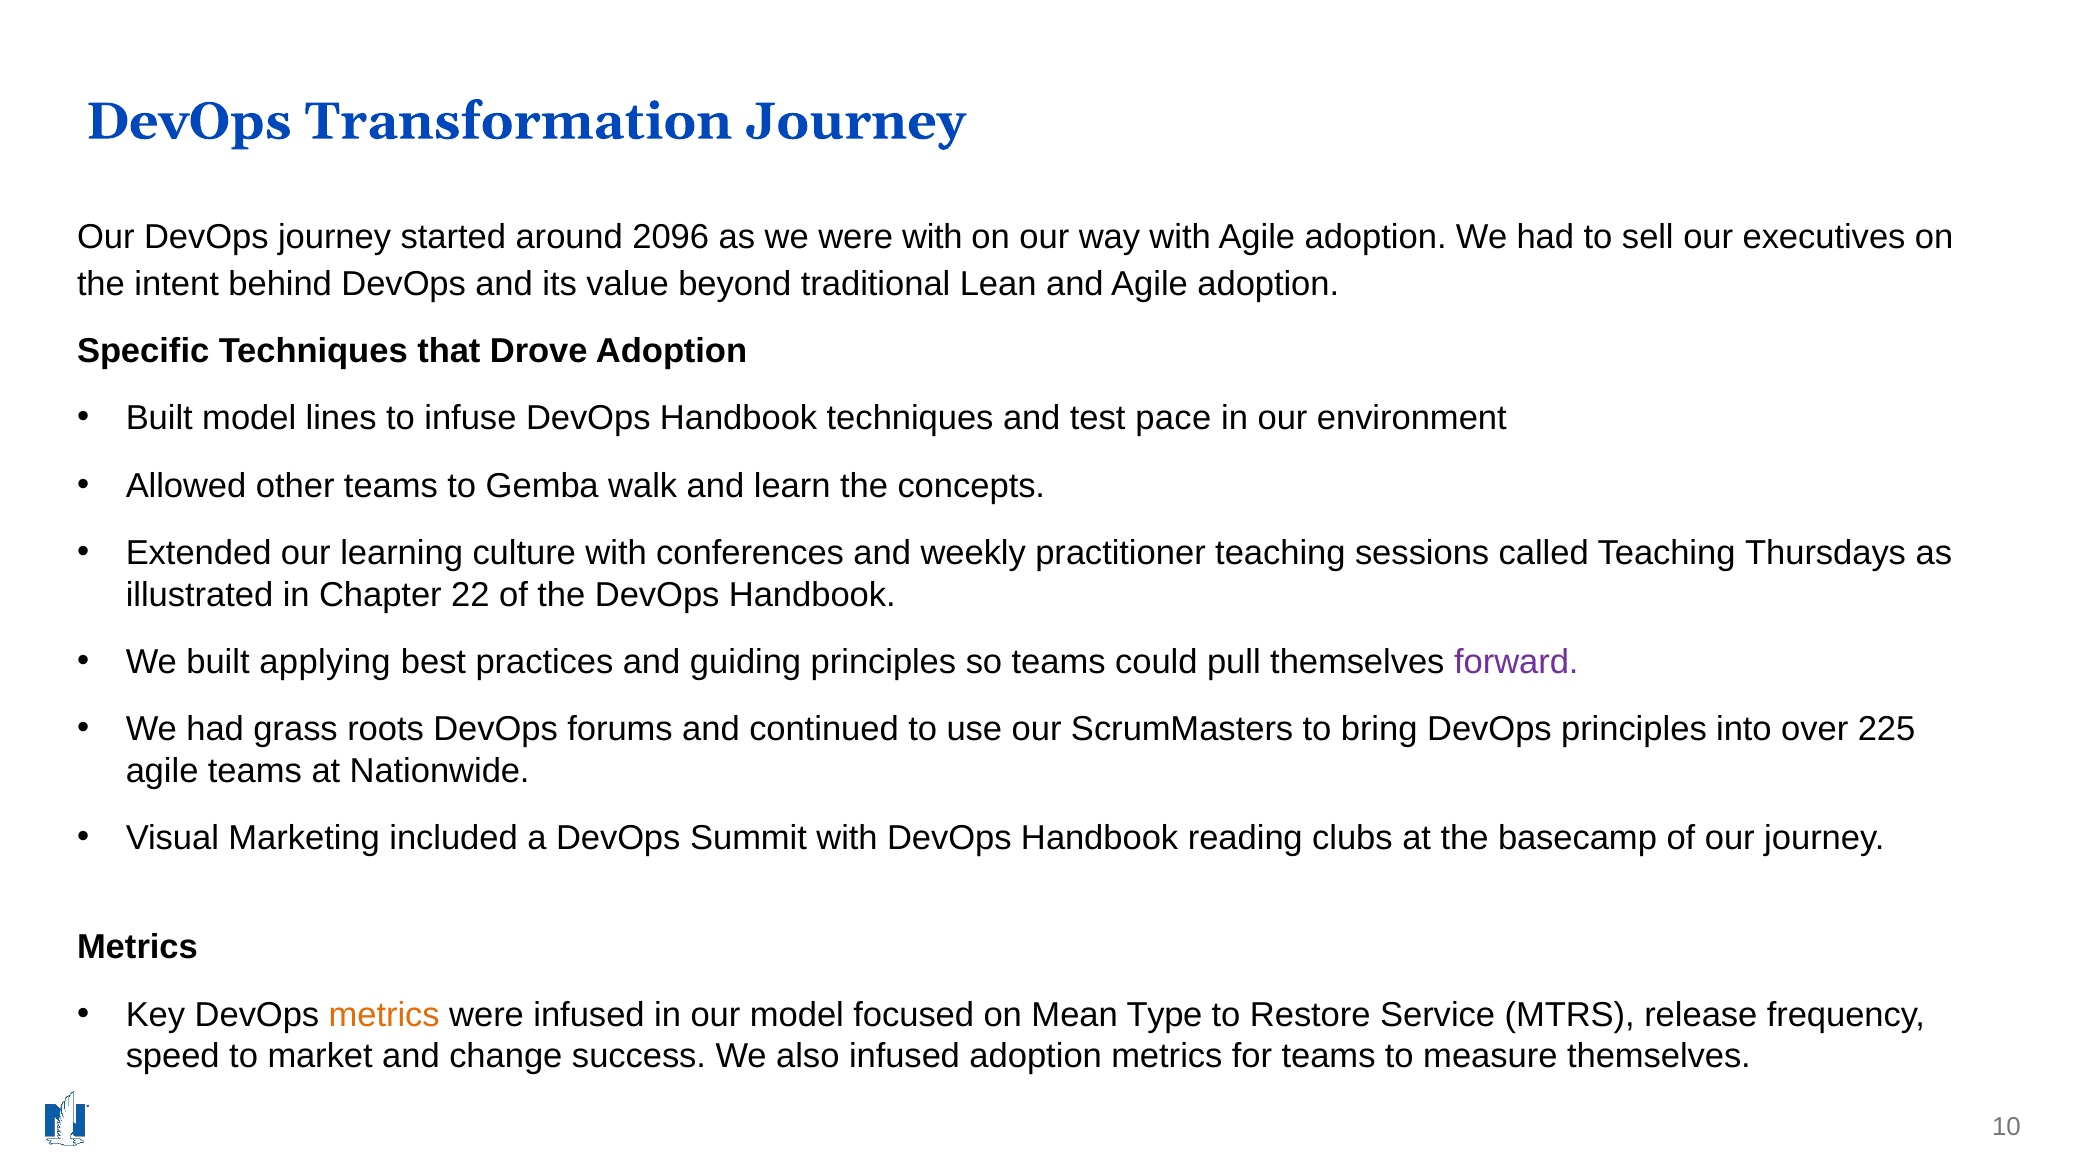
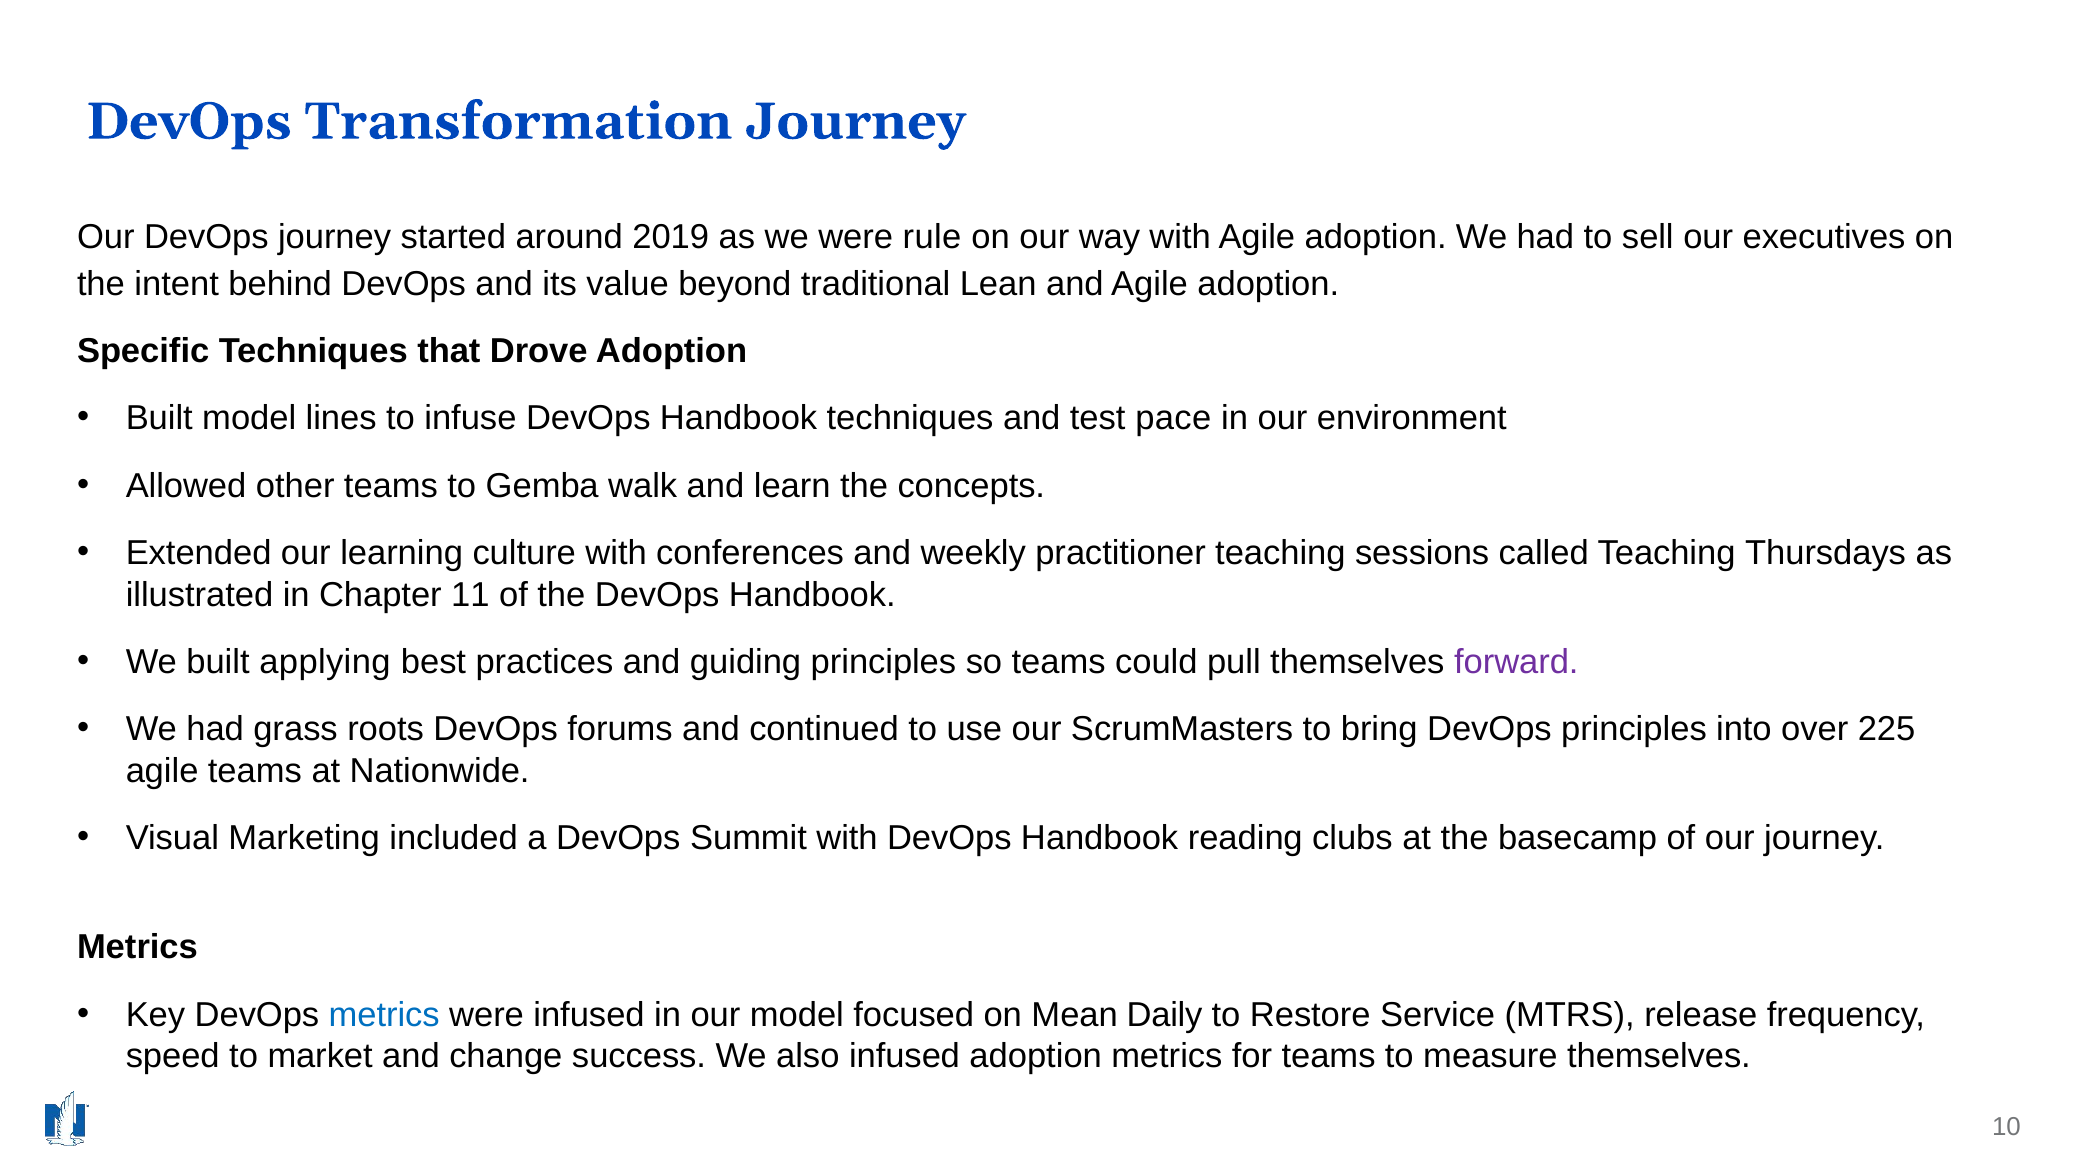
2096: 2096 -> 2019
were with: with -> rule
22: 22 -> 11
metrics at (384, 1015) colour: orange -> blue
Type: Type -> Daily
